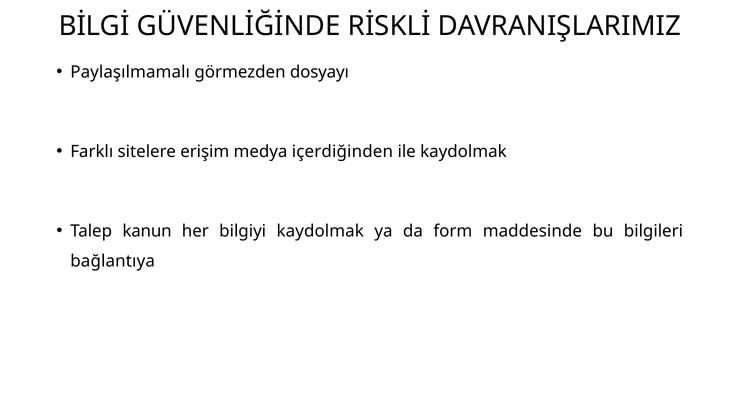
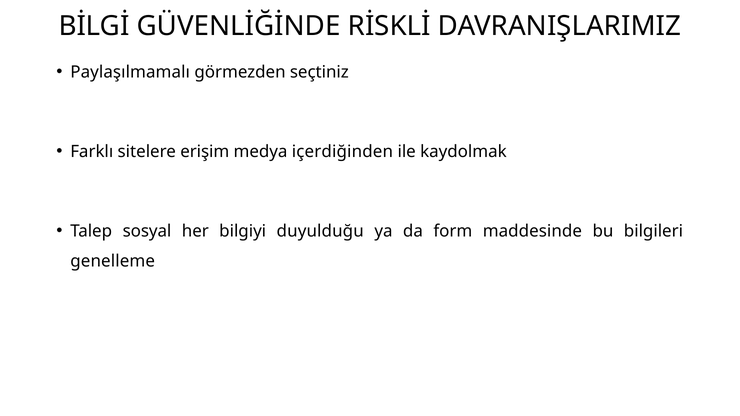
dosyayı: dosyayı -> seçtiniz
kanun: kanun -> sosyal
bilgiyi kaydolmak: kaydolmak -> duyulduğu
bağlantıya: bağlantıya -> genelleme
